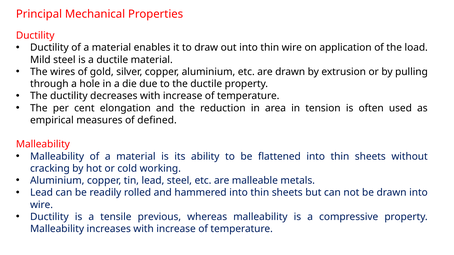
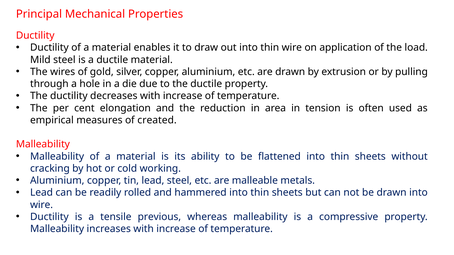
defined: defined -> created
